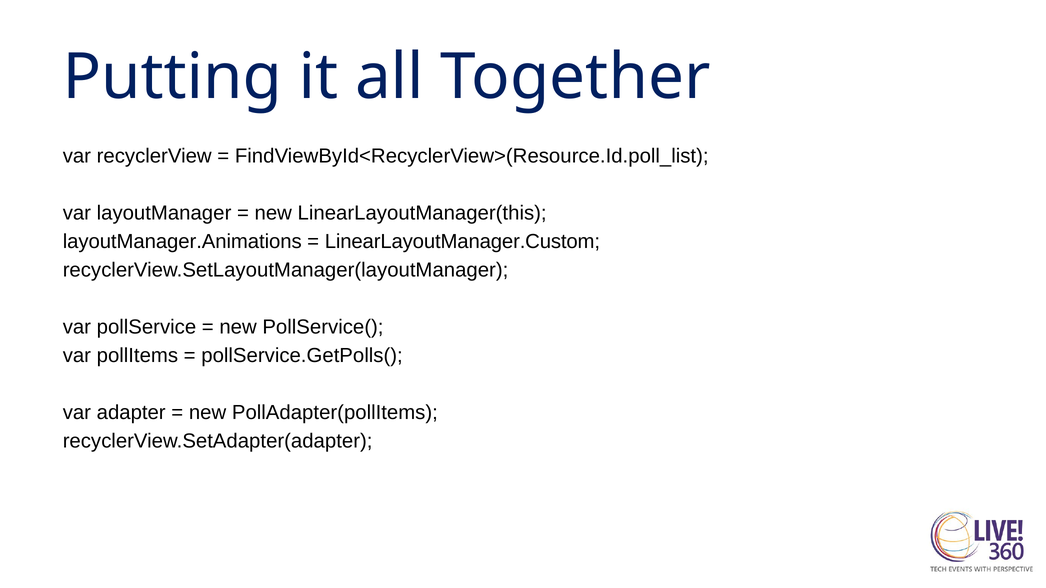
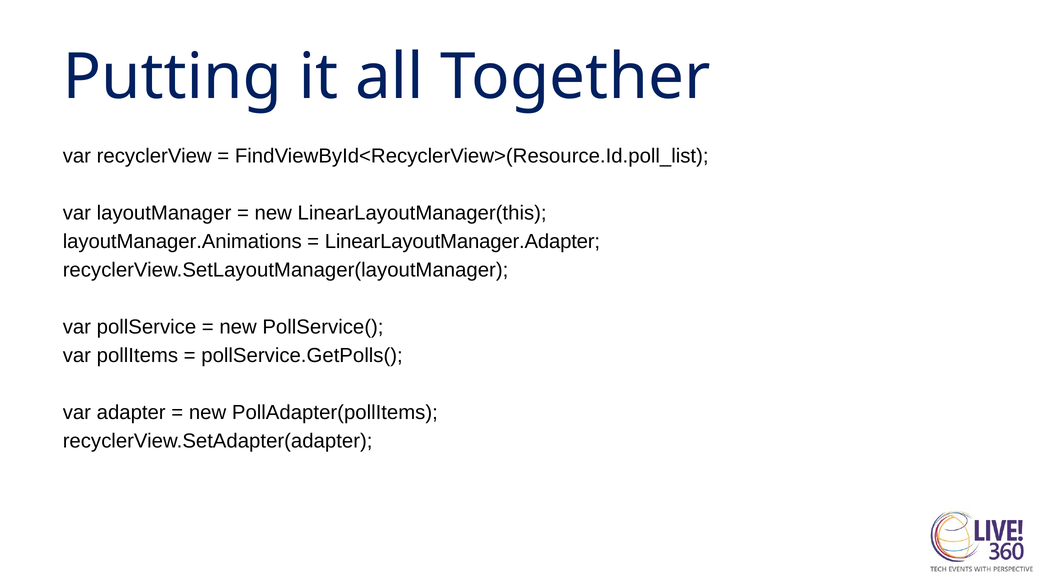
LinearLayoutManager.Custom: LinearLayoutManager.Custom -> LinearLayoutManager.Adapter
